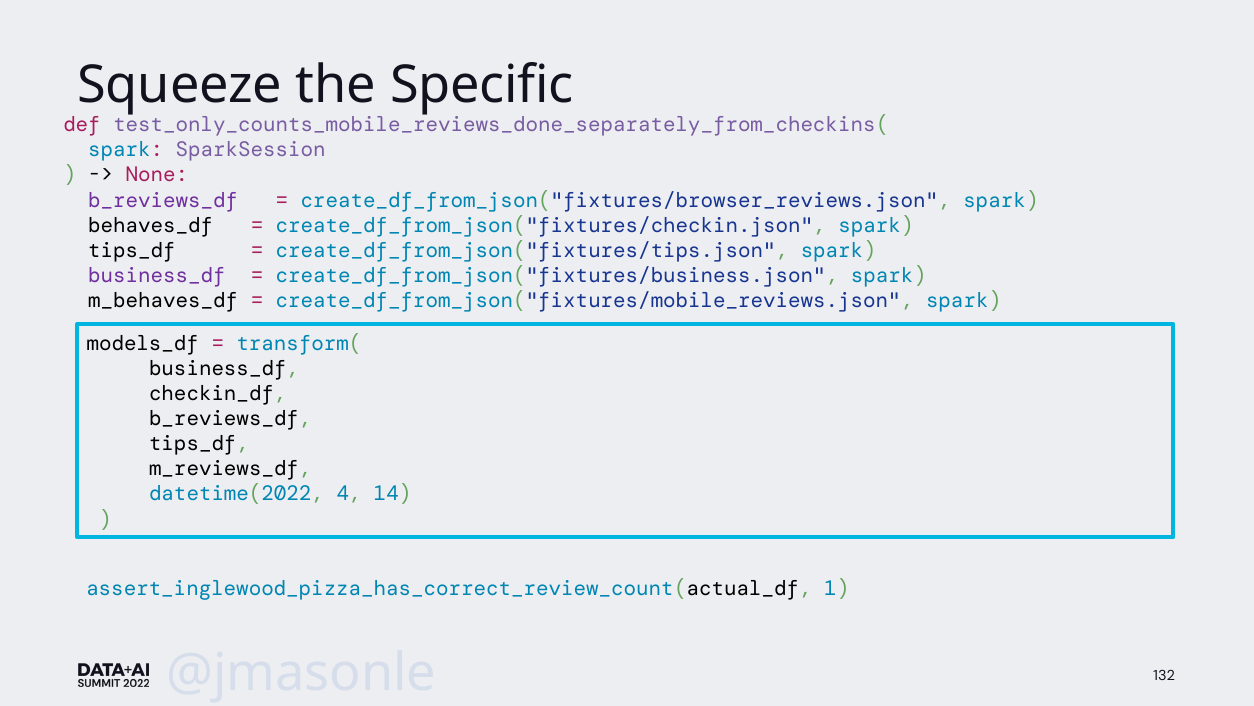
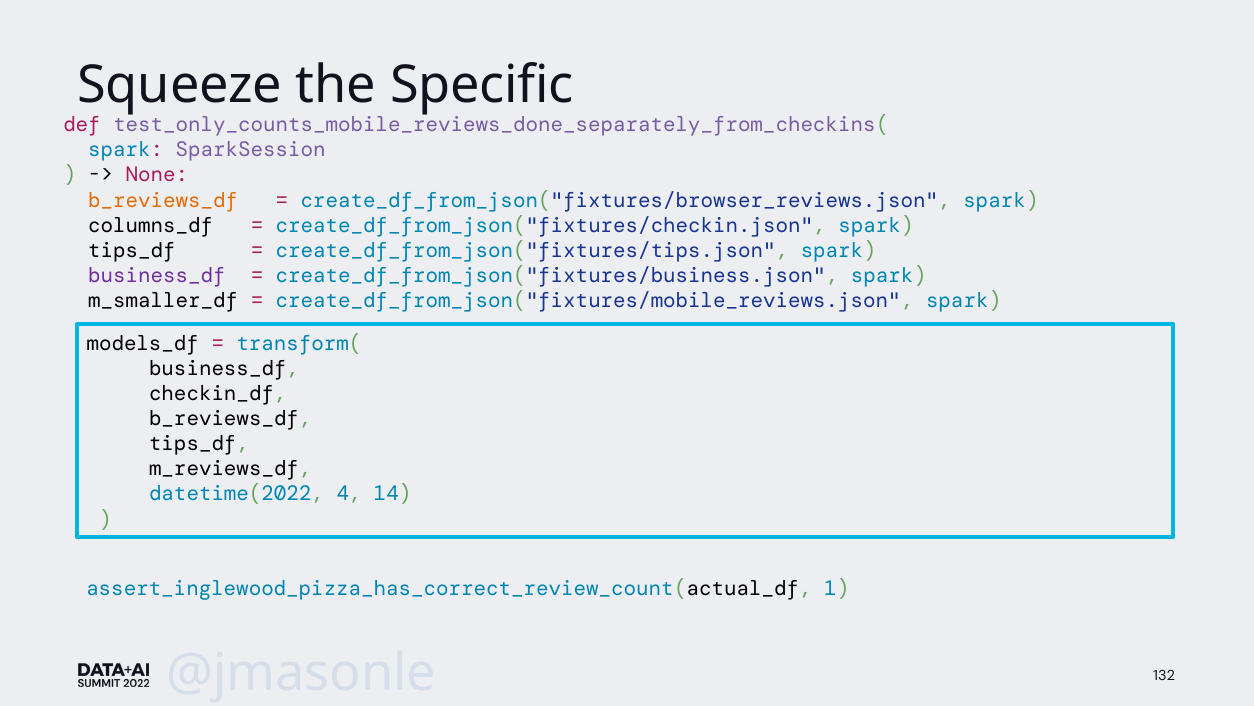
b_reviews_df at (163, 200) colour: purple -> orange
behaves_df: behaves_df -> columns_df
m_behaves_df: m_behaves_df -> m_smaller_df
